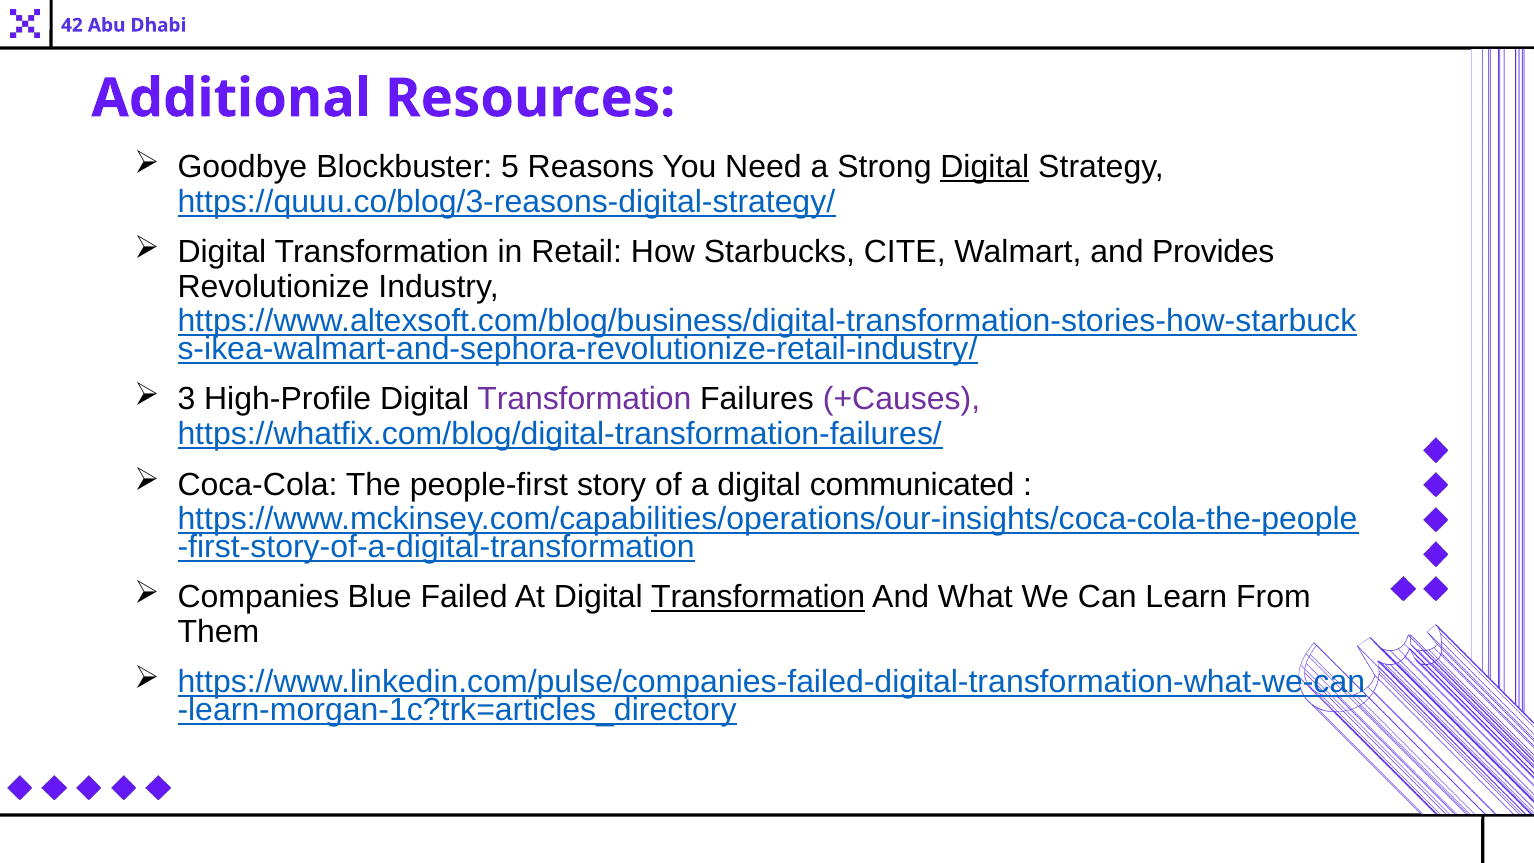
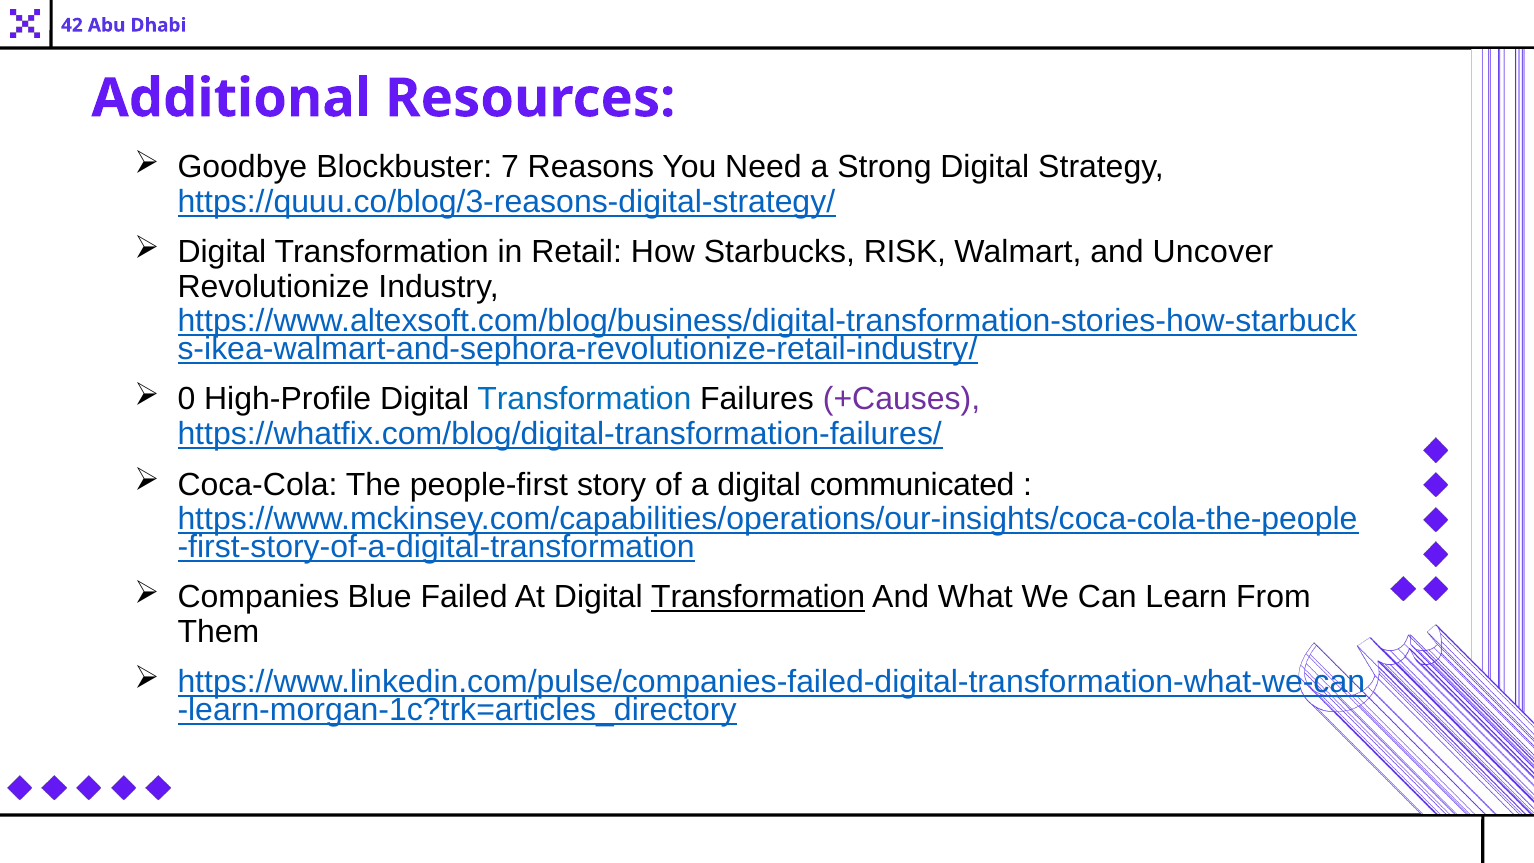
5: 5 -> 7
Digital at (985, 167) underline: present -> none
CITE: CITE -> RISK
Provides: Provides -> Uncover
3: 3 -> 0
Transformation at (584, 399) colour: purple -> blue
